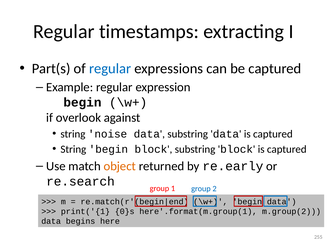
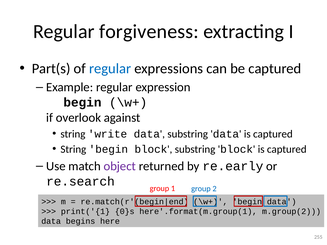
timestamps: timestamps -> forgiveness
noise: noise -> write
object colour: orange -> purple
